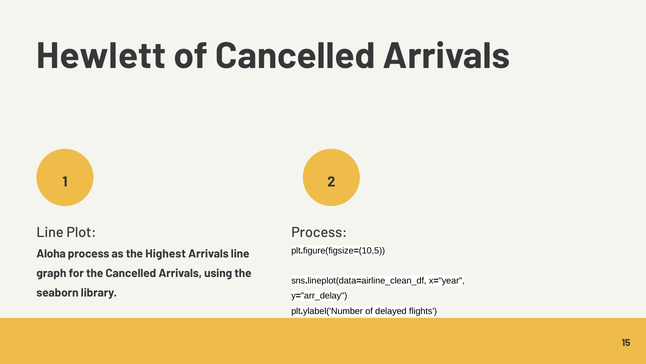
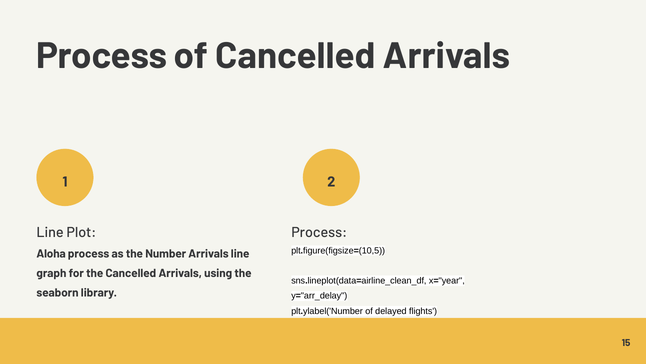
Hewlett at (101, 56): Hewlett -> Process
Highest: Highest -> Number
